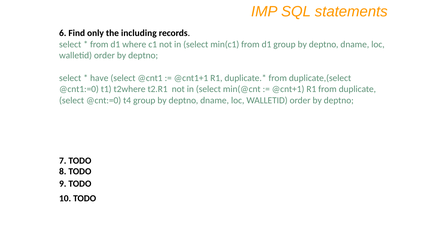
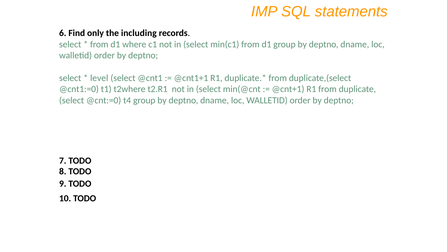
have: have -> level
